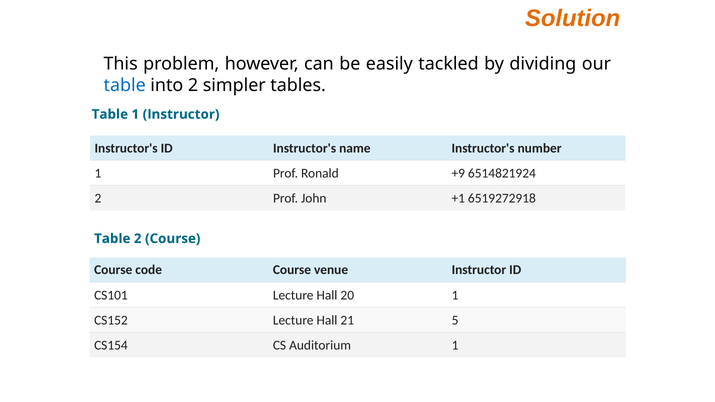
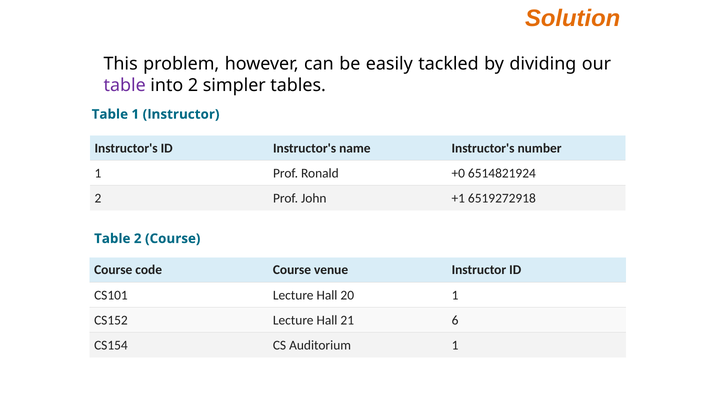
table at (125, 85) colour: blue -> purple
+9: +9 -> +0
5: 5 -> 6
